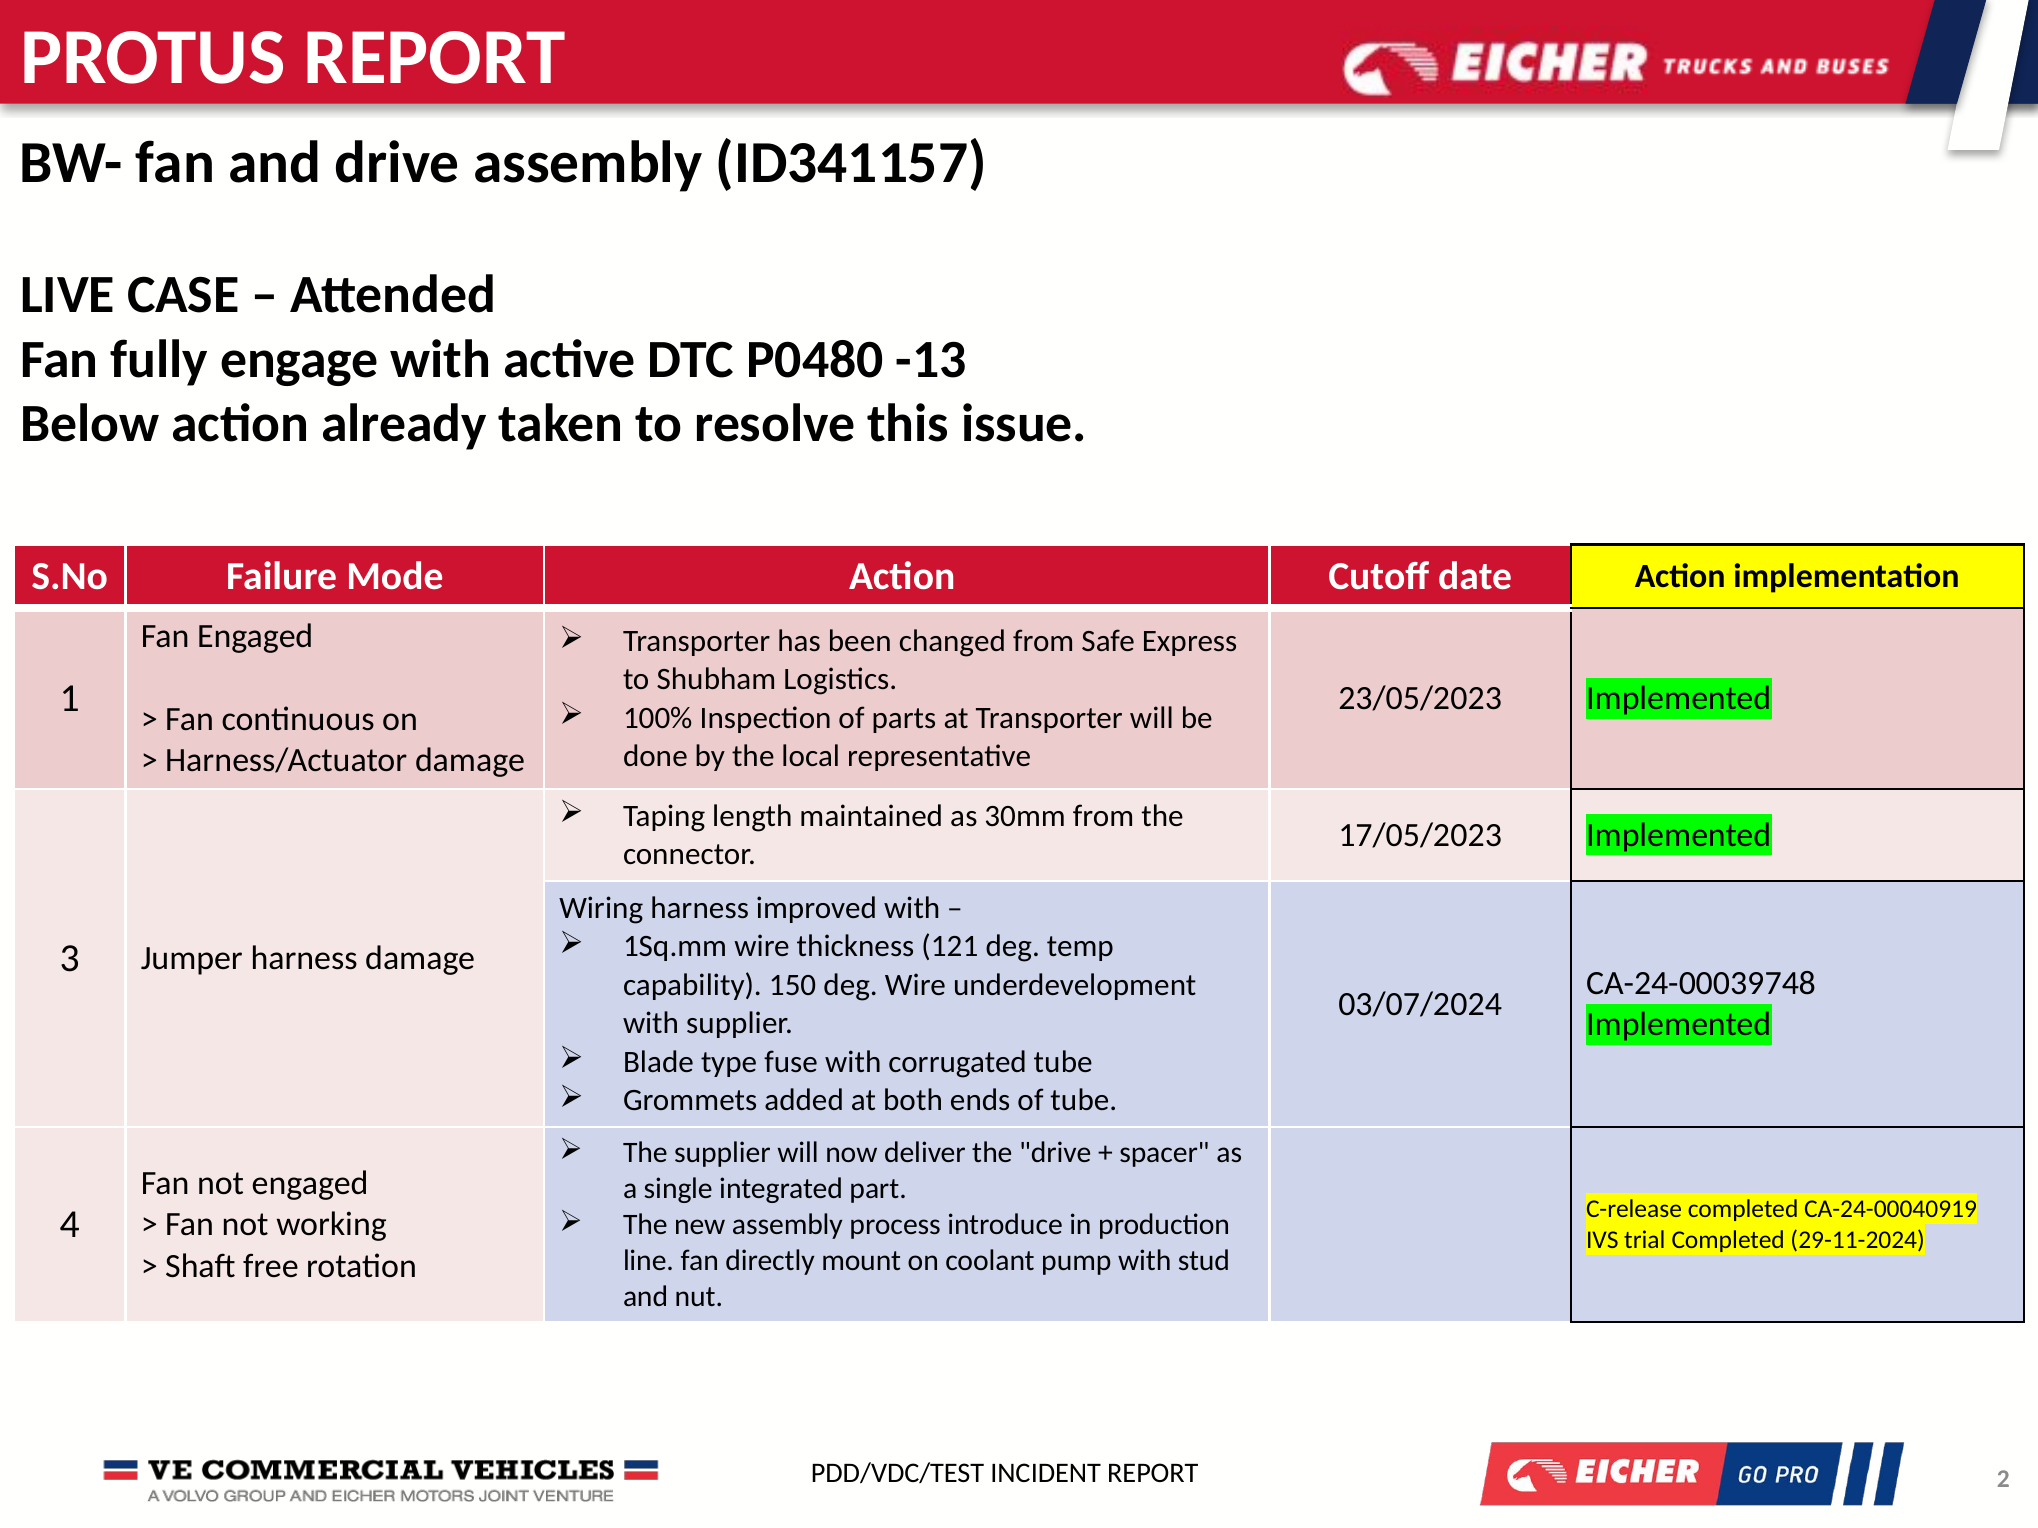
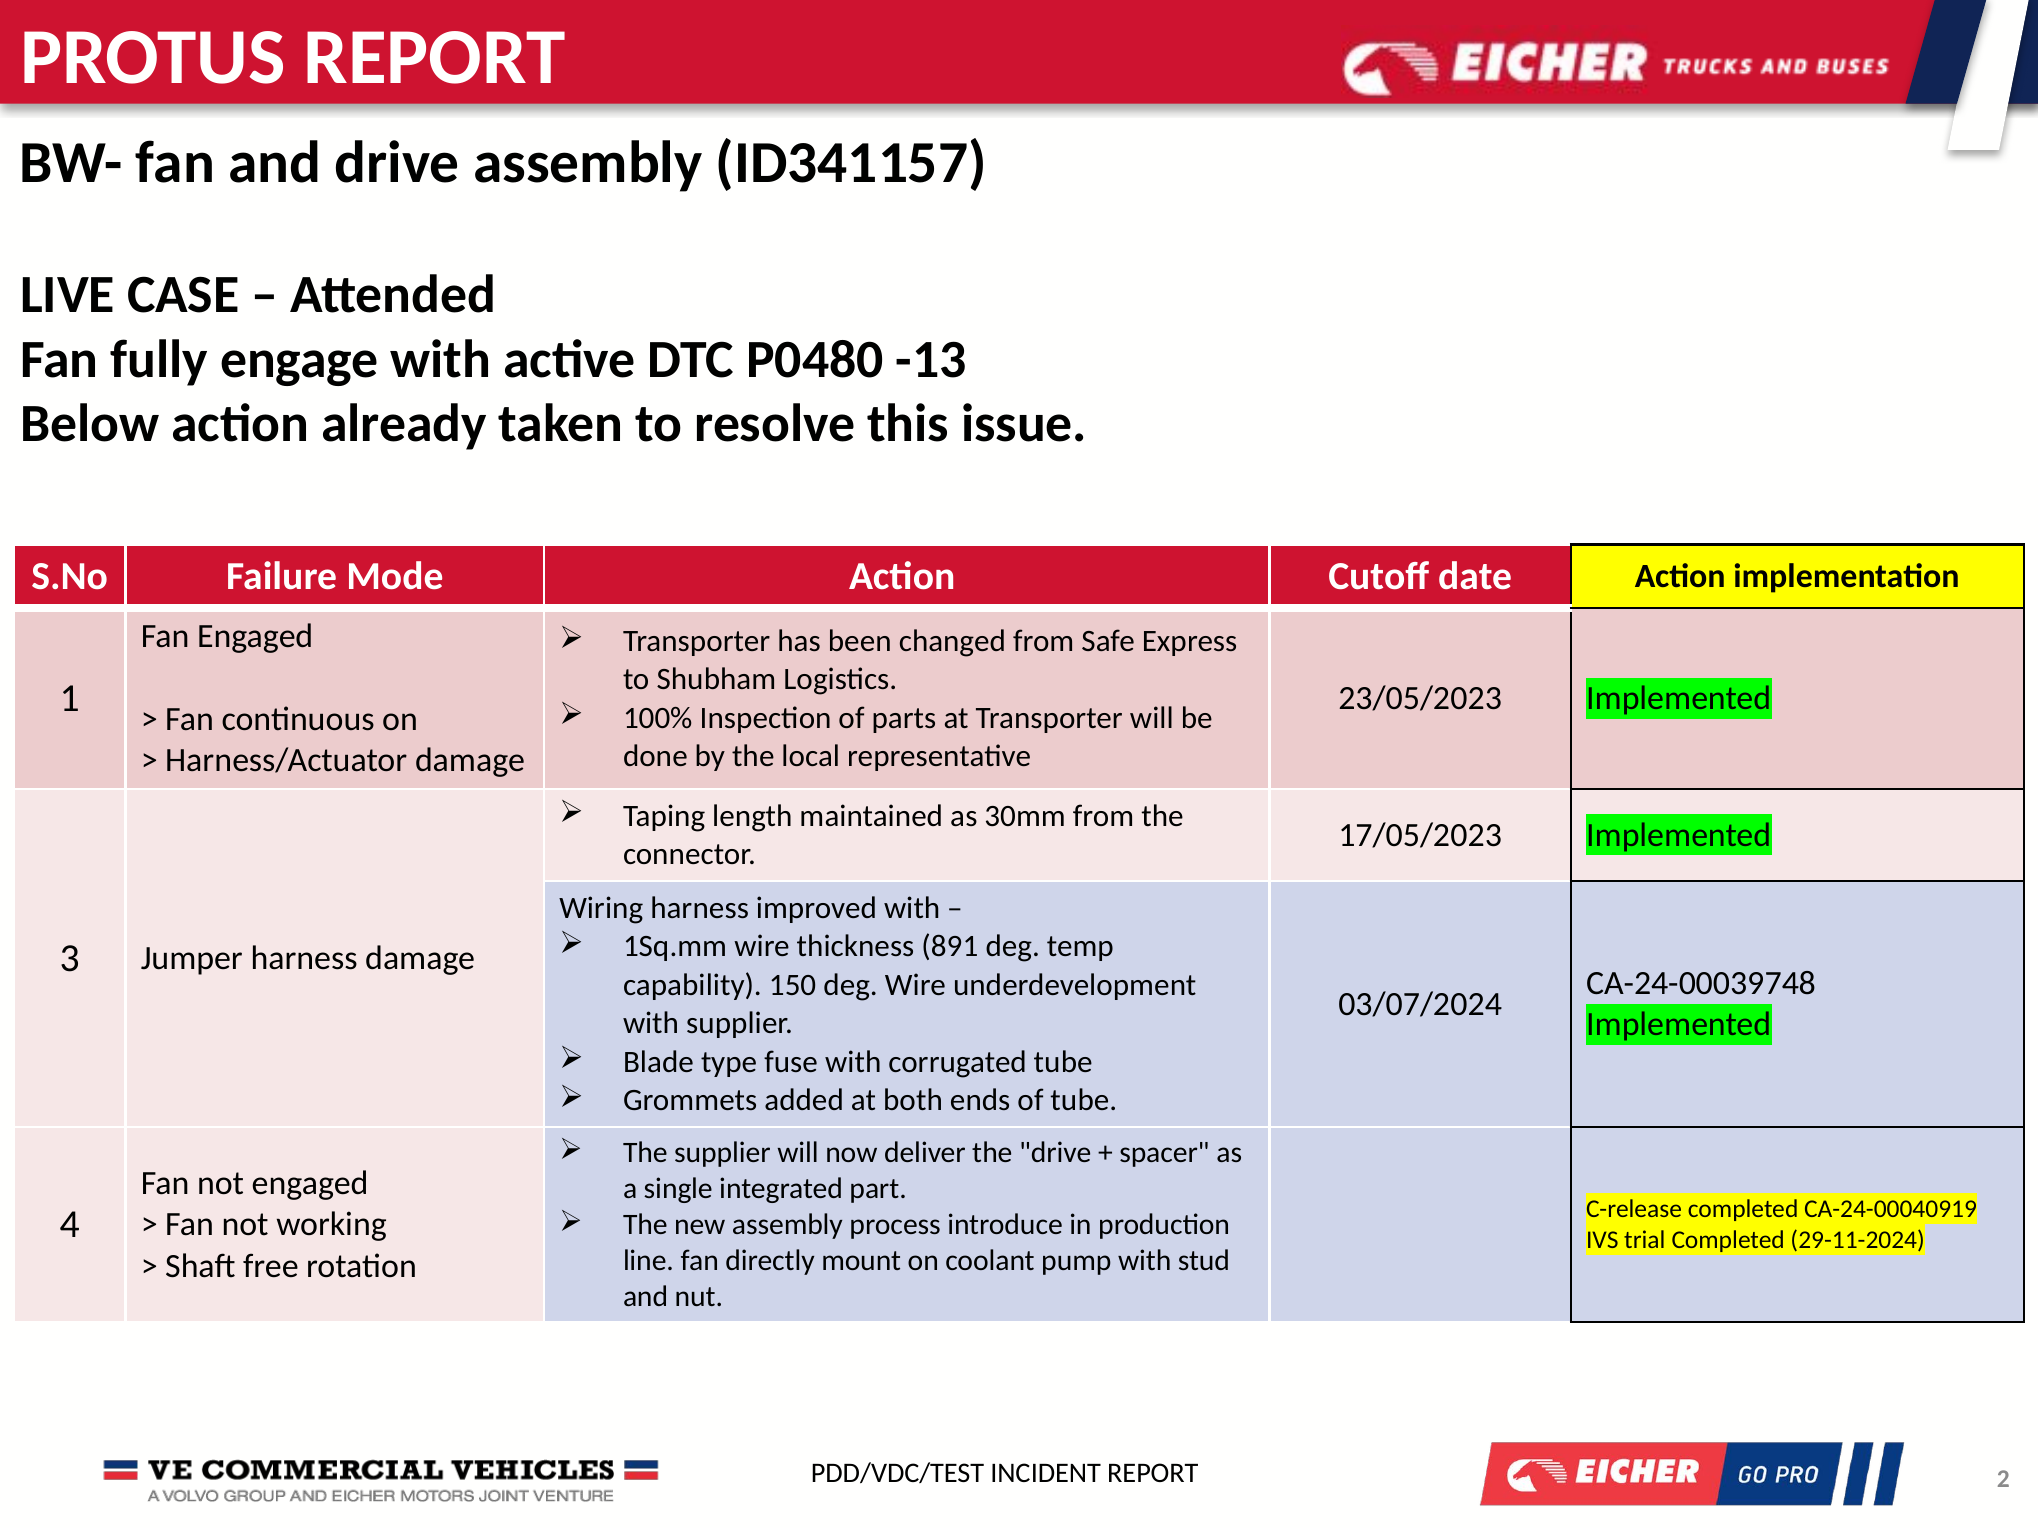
121: 121 -> 891
